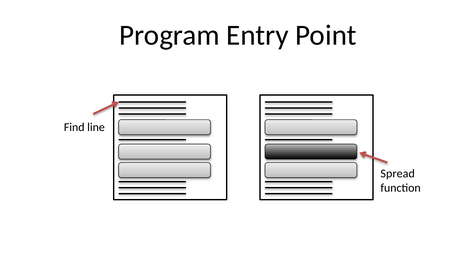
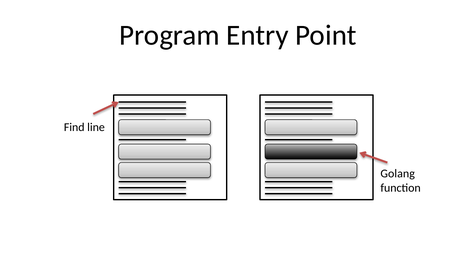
Spread: Spread -> Golang
